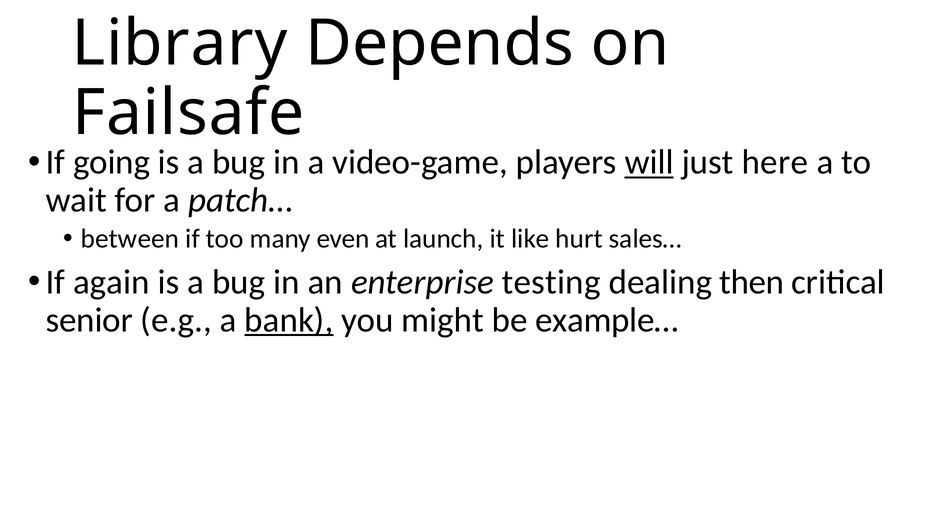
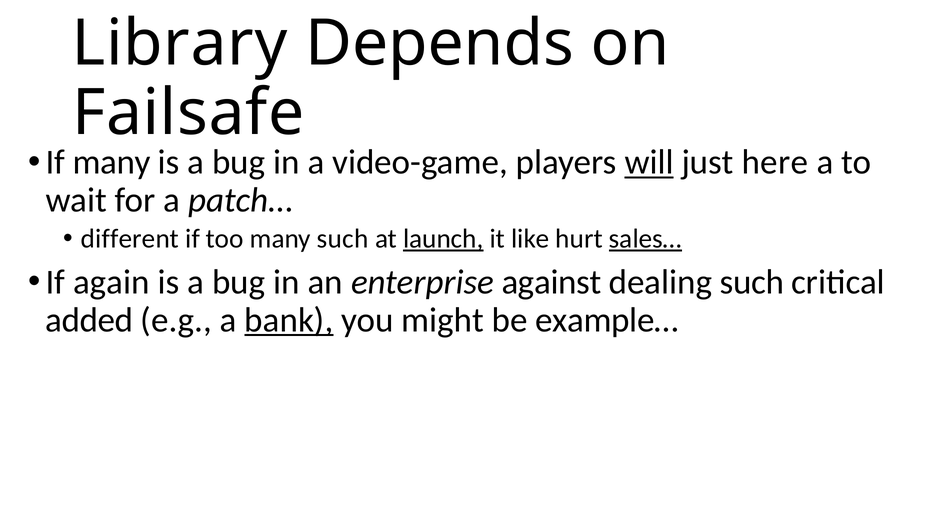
If going: going -> many
between: between -> different
many even: even -> such
launch underline: none -> present
sales… underline: none -> present
testing: testing -> against
dealing then: then -> such
senior: senior -> added
